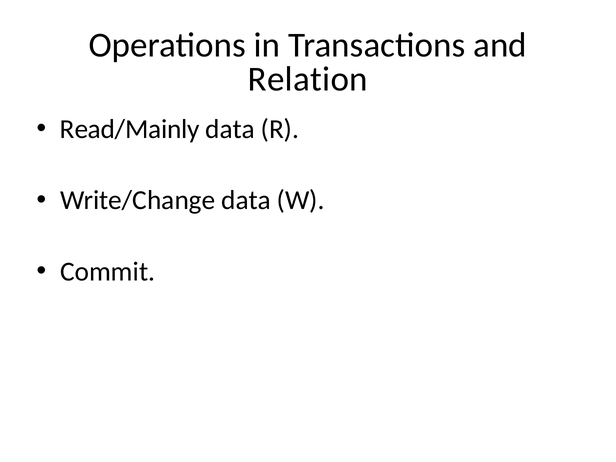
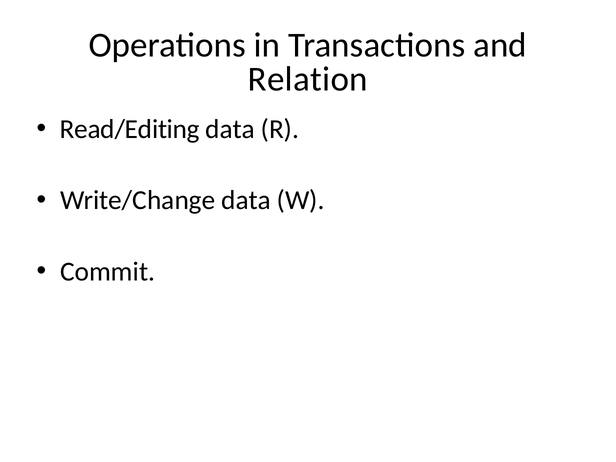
Read/Mainly: Read/Mainly -> Read/Editing
